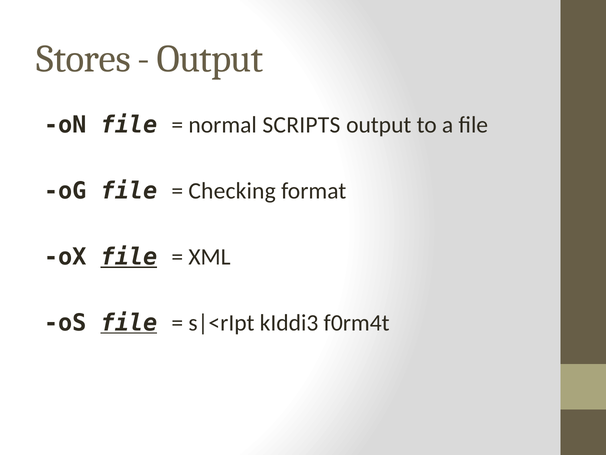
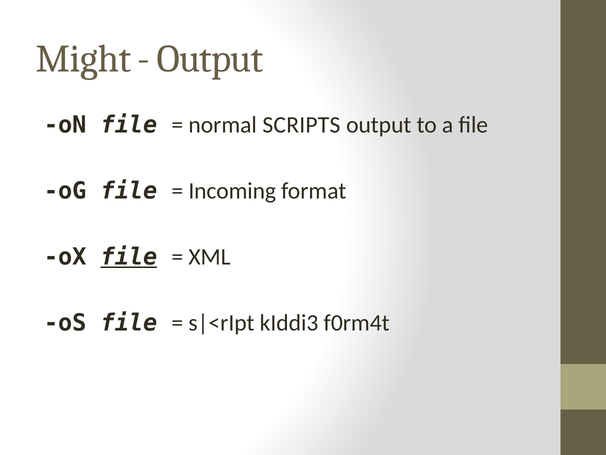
Stores: Stores -> Might
Checking: Checking -> Incoming
file at (129, 323) underline: present -> none
